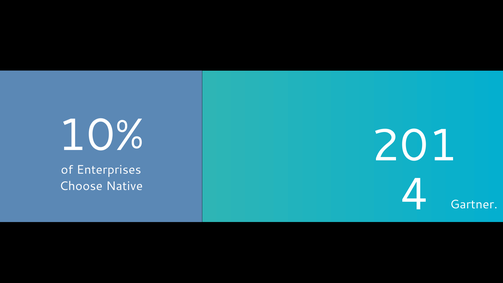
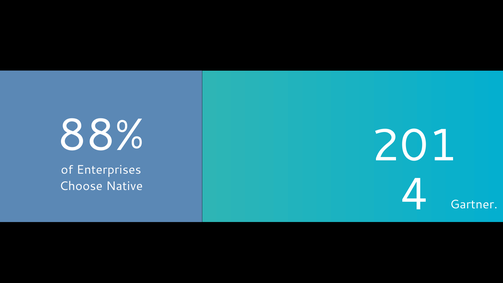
10%: 10% -> 88%
